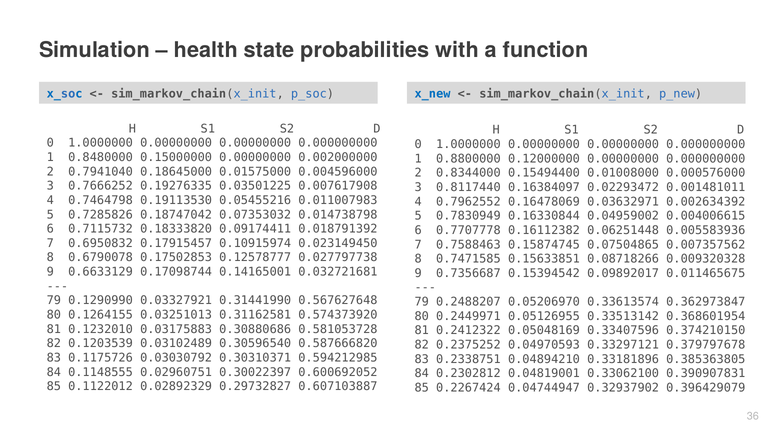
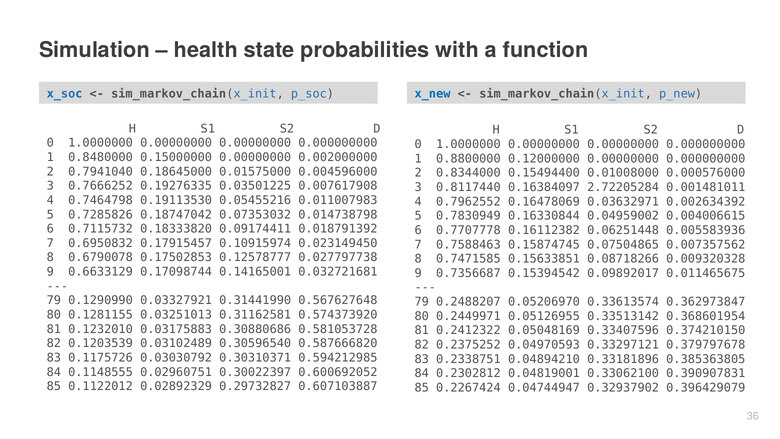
0.02293472: 0.02293472 -> 2.72205284
0.1264155: 0.1264155 -> 0.1281155
